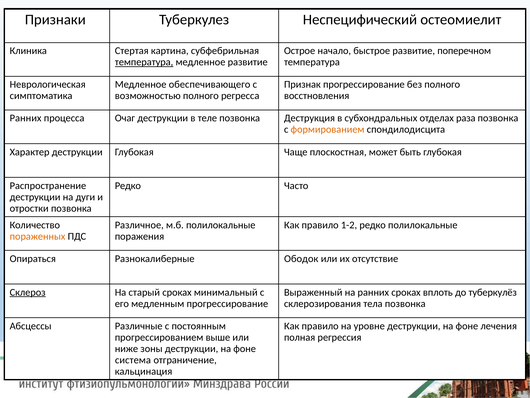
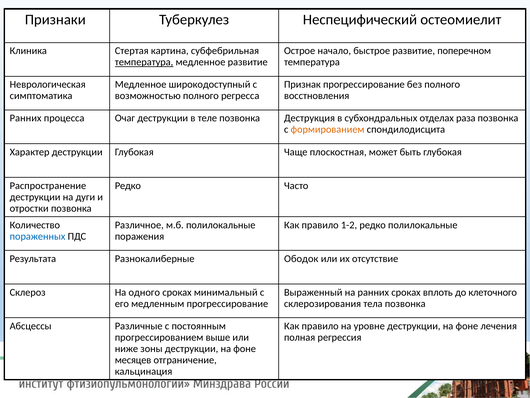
обеспечивающего: обеспечивающего -> широкодоступный
пораженных colour: orange -> blue
Опираться: Опираться -> Результата
Склероз underline: present -> none
старый: старый -> одного
туберкулёз: туберкулёз -> клеточного
система: система -> месяцев
